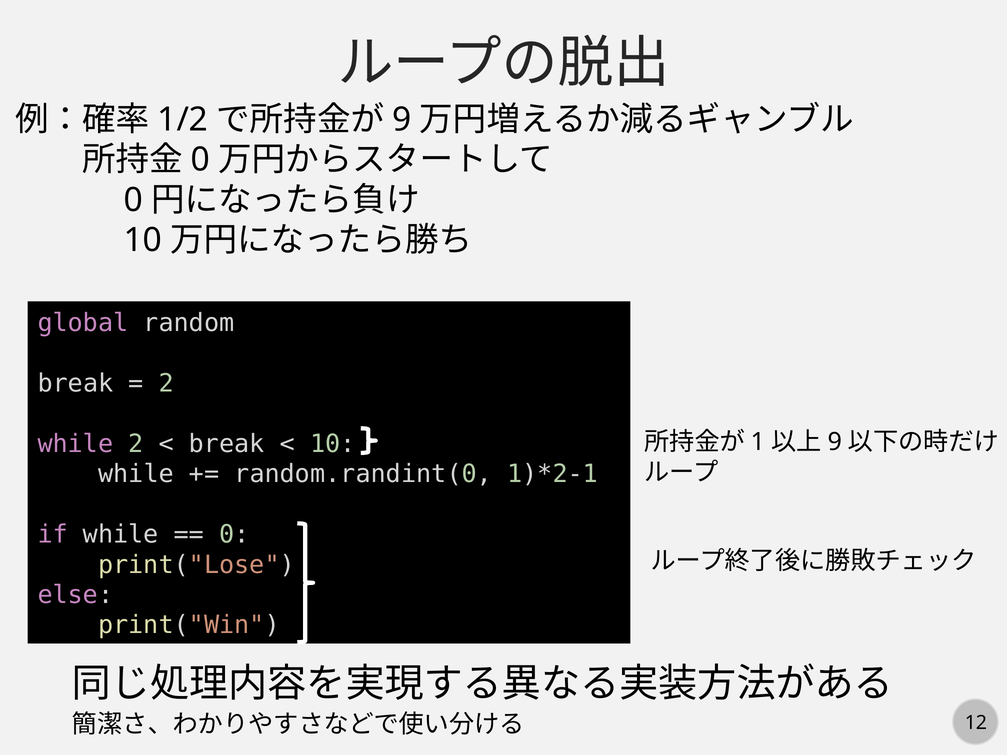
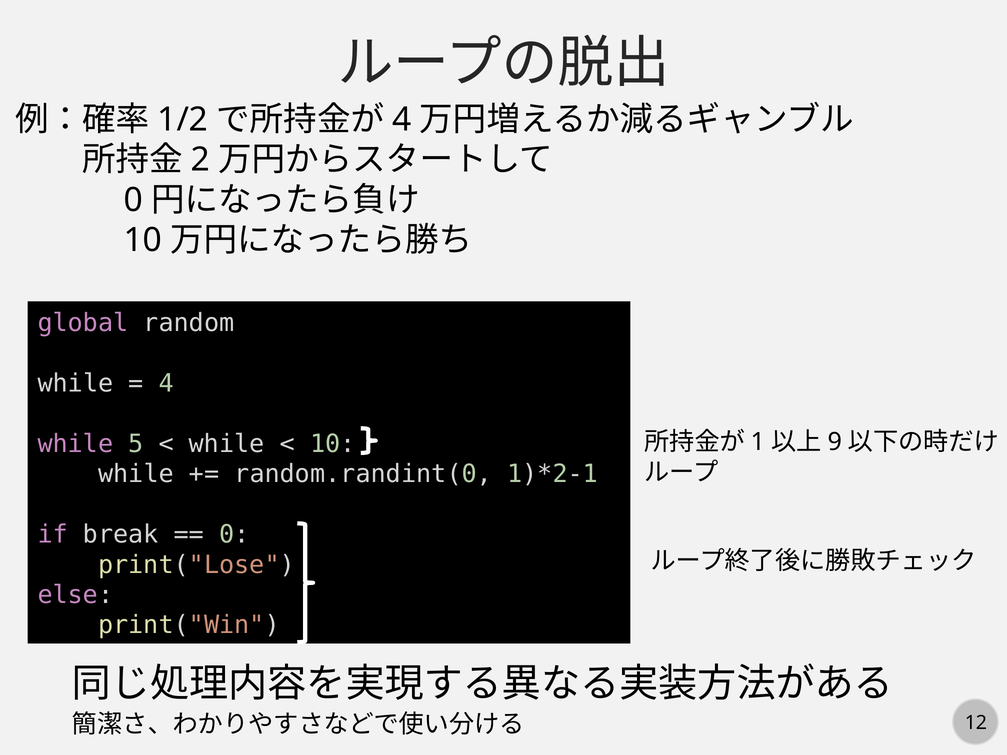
9 at (402, 120): 9 -> 4
0 at (201, 160): 0 -> 2
break at (75, 384): break -> while
2 at (166, 384): 2 -> 4
while 2: 2 -> 5
break at (227, 444): break -> while
if while: while -> break
